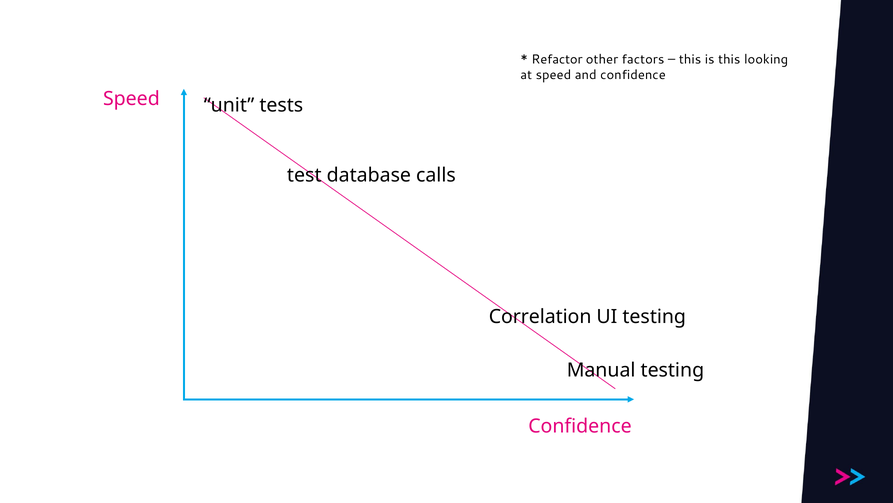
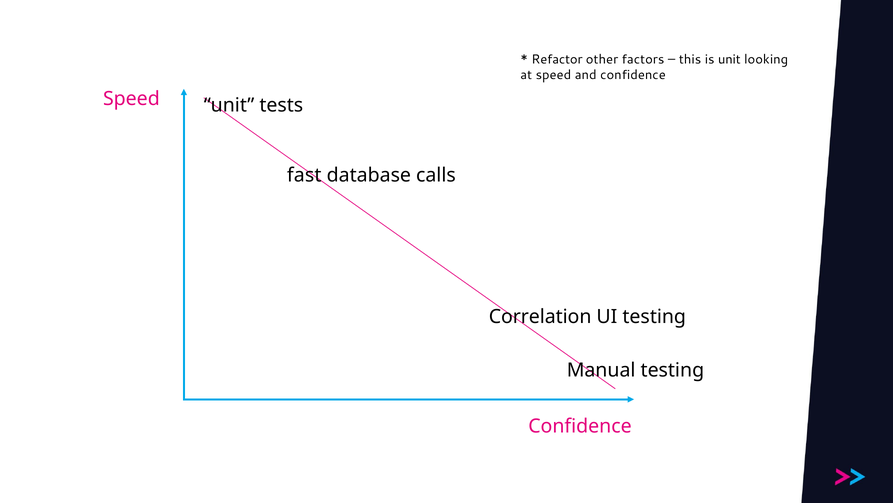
is this: this -> unit
test: test -> fast
